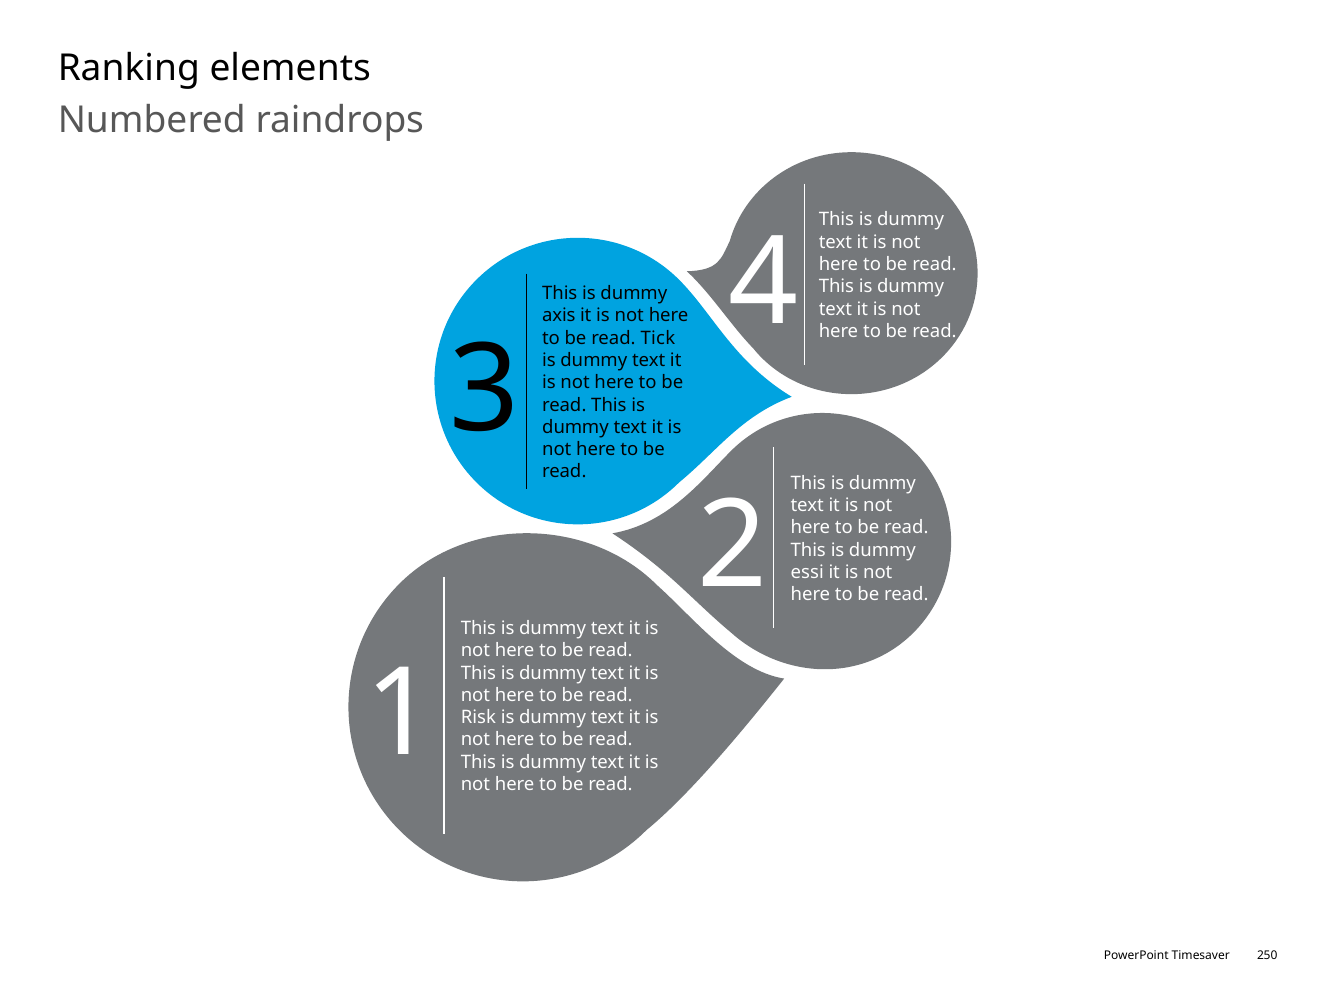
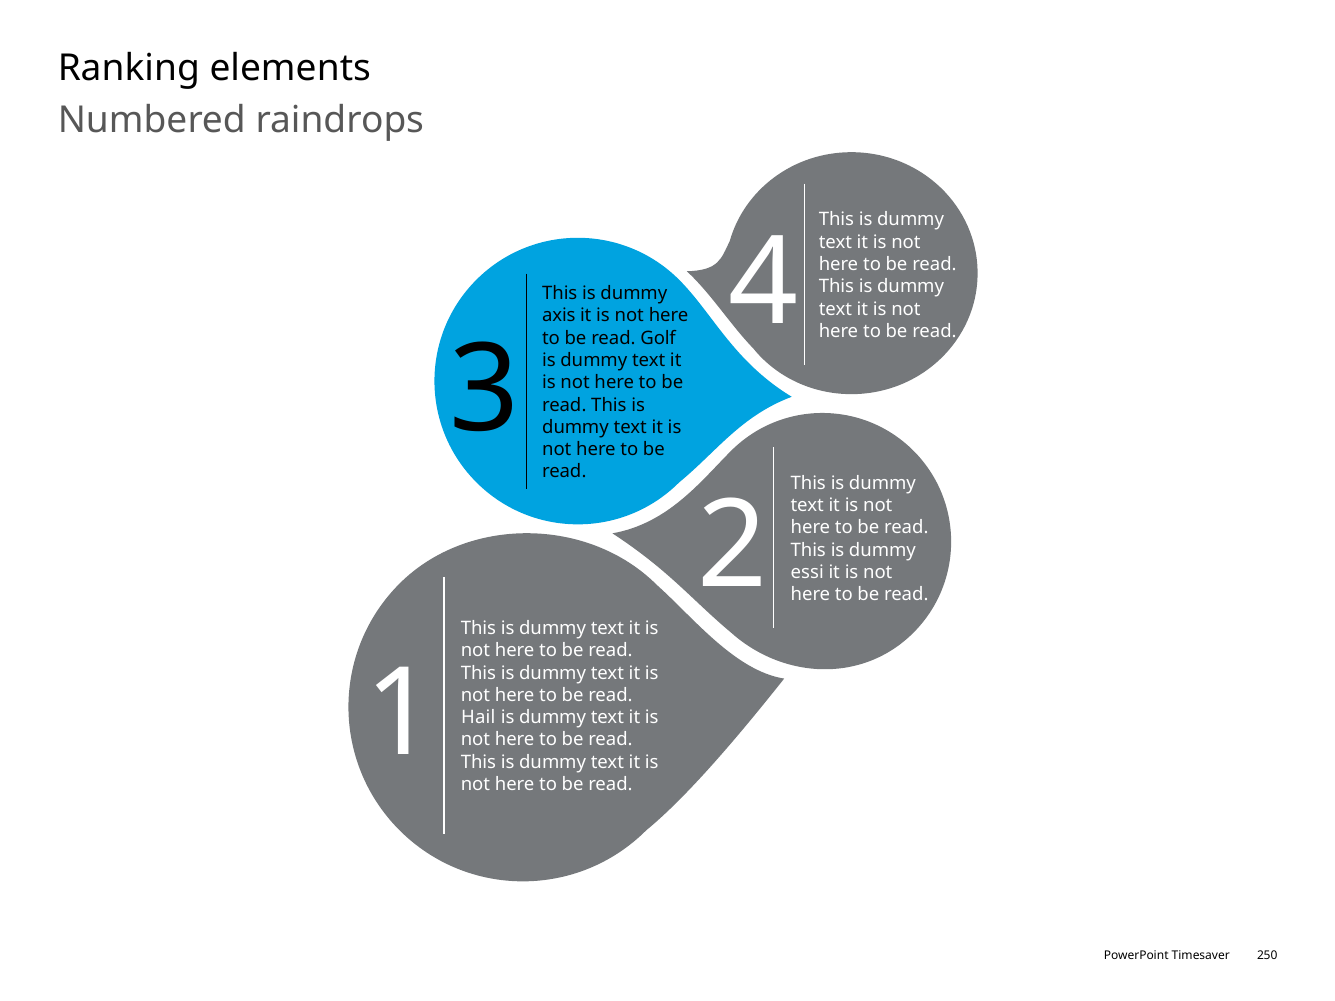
Tick: Tick -> Golf
Risk: Risk -> Hail
